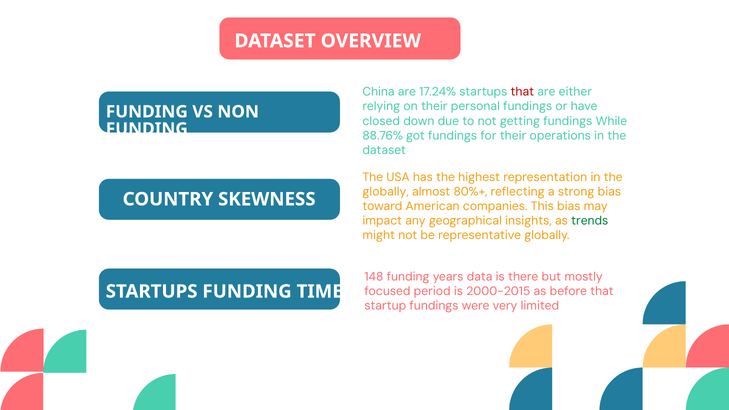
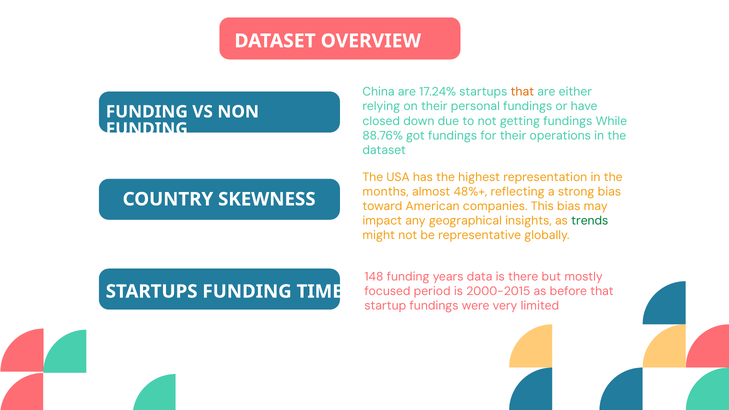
that at (522, 92) colour: red -> orange
globally at (386, 192): globally -> months
80%+: 80%+ -> 48%+
